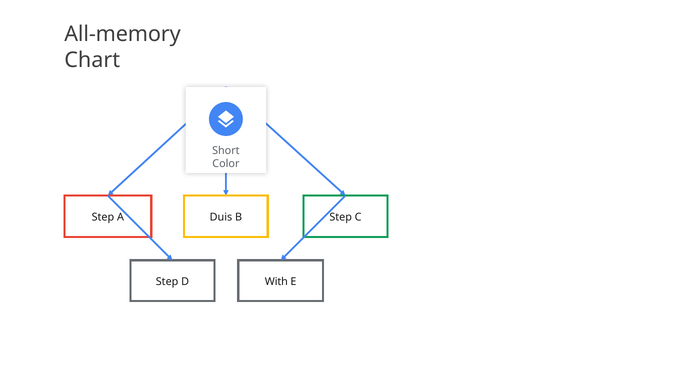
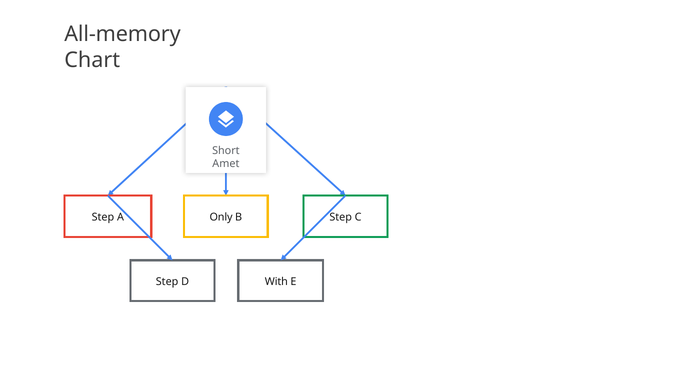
Color: Color -> Amet
Duis: Duis -> Only
